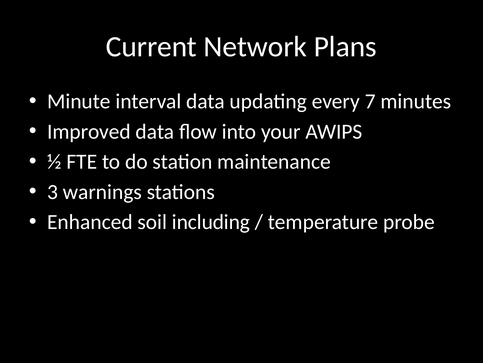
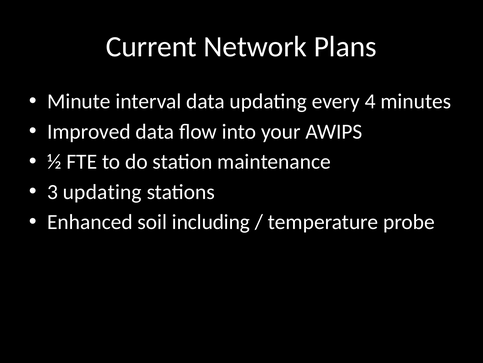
7: 7 -> 4
3 warnings: warnings -> updating
